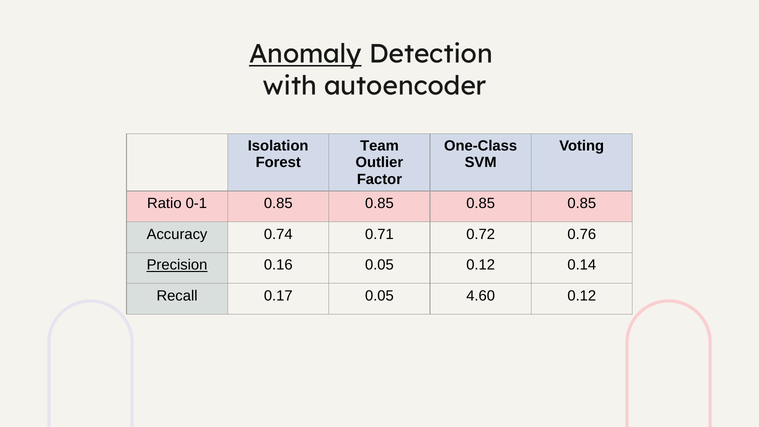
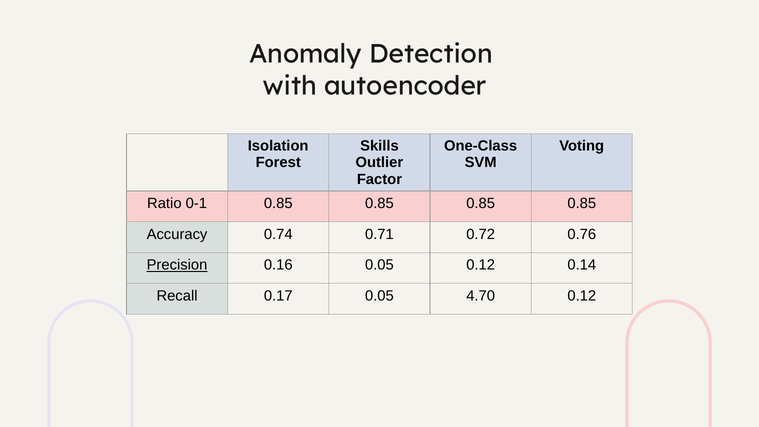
Anomaly underline: present -> none
Team: Team -> Skills
4.60: 4.60 -> 4.70
